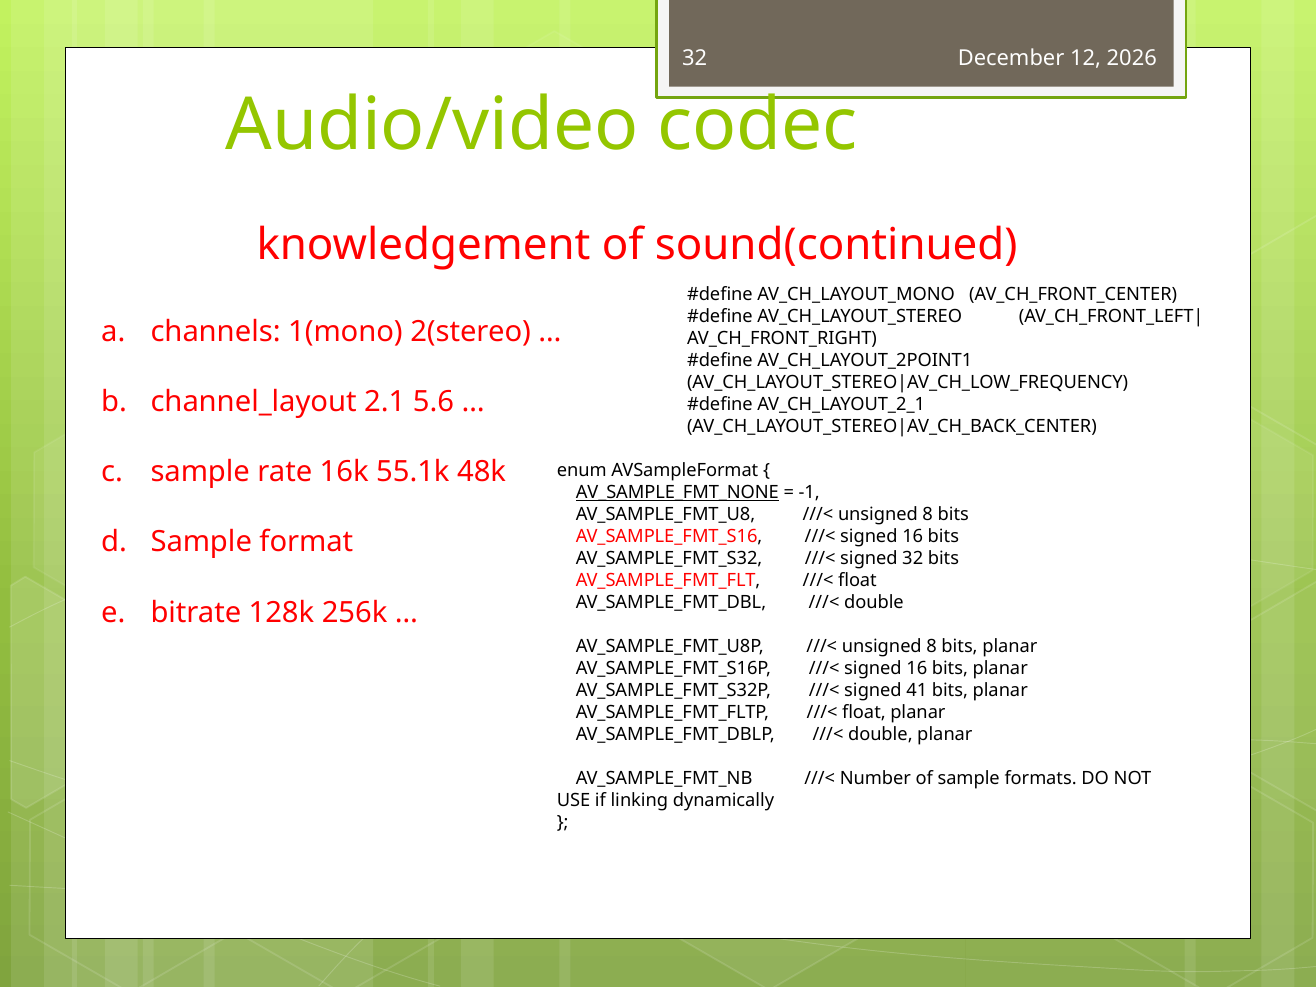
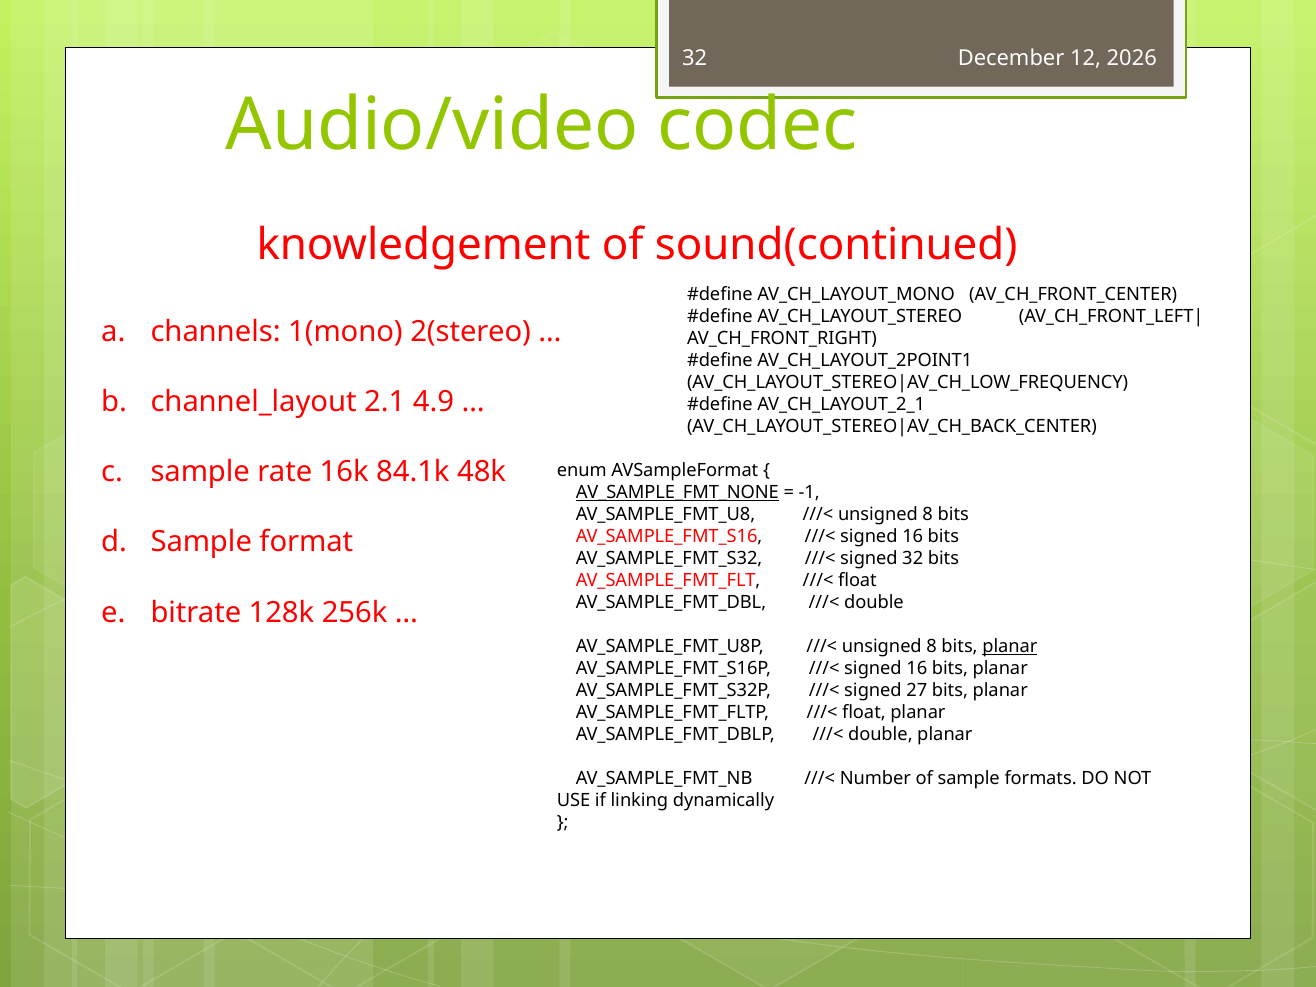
5.6: 5.6 -> 4.9
55.1k: 55.1k -> 84.1k
planar at (1010, 646) underline: none -> present
41: 41 -> 27
